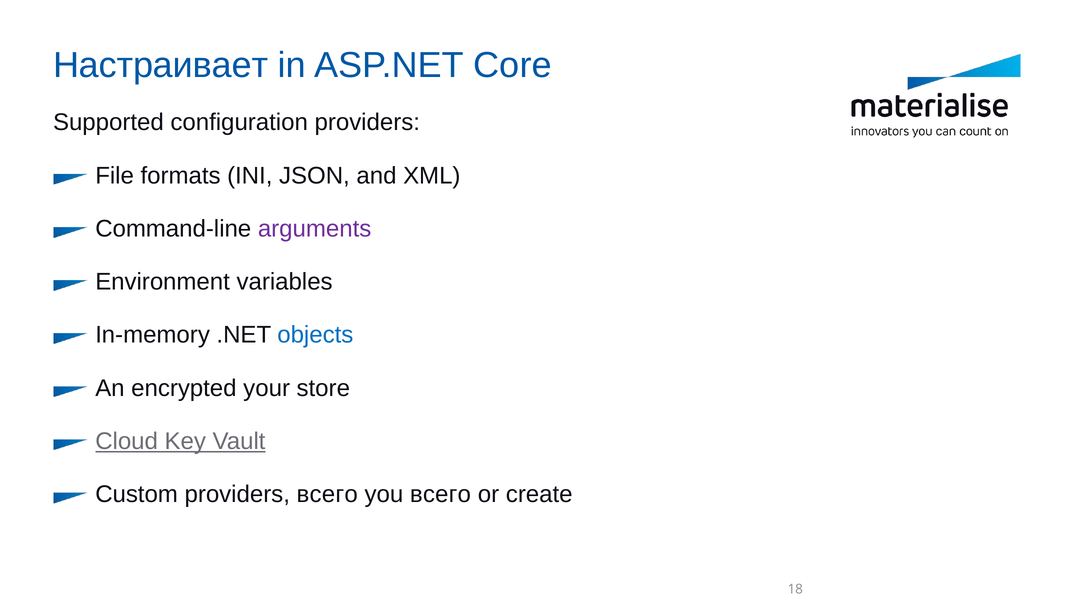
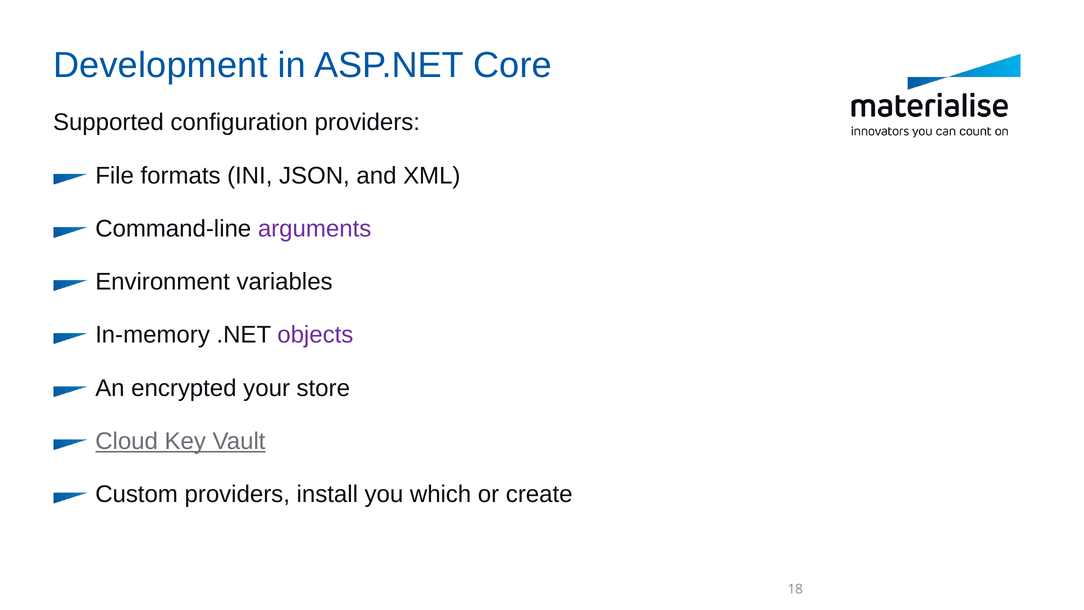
Настраивает: Настраивает -> Development
objects colour: blue -> purple
providers всего: всего -> install
you всего: всего -> which
